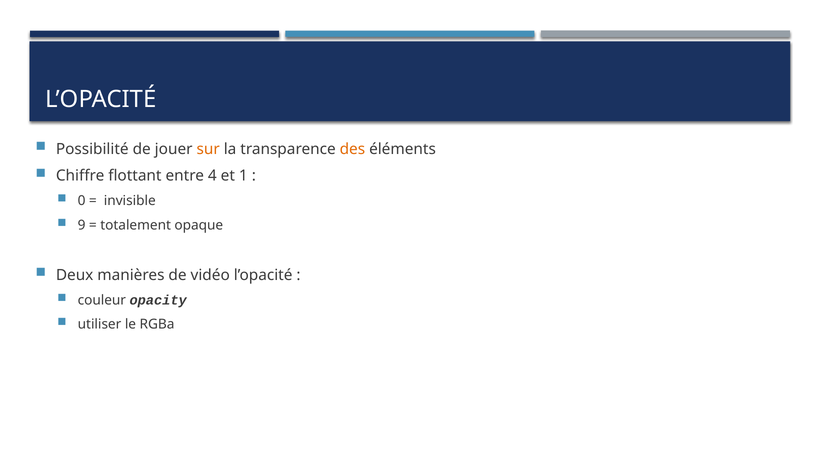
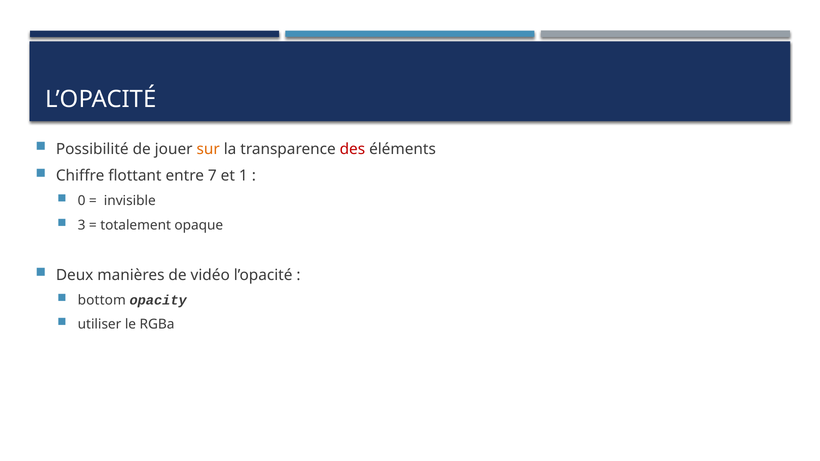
des colour: orange -> red
4: 4 -> 7
9: 9 -> 3
couleur: couleur -> bottom
